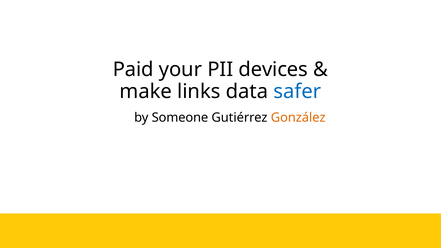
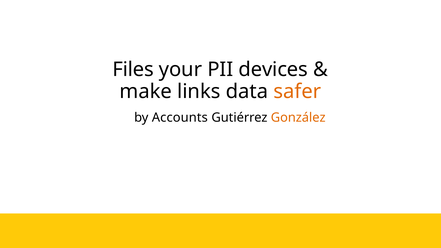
Paid: Paid -> Files
safer colour: blue -> orange
Someone: Someone -> Accounts
